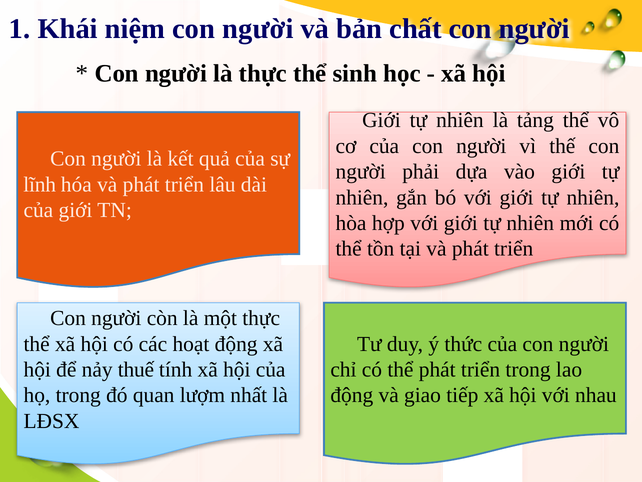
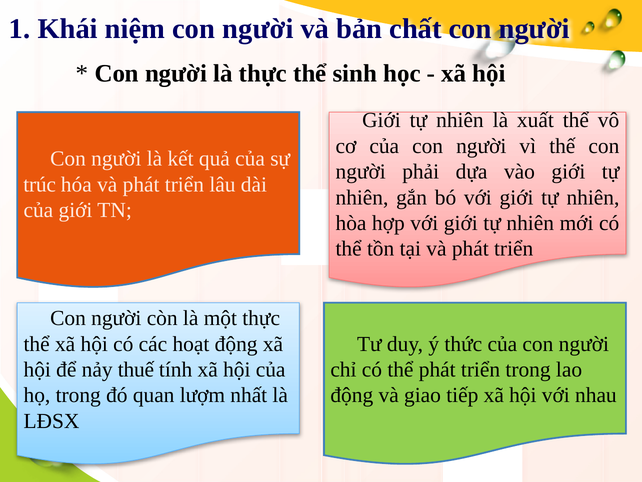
tảng: tảng -> xuất
lĩnh: lĩnh -> trúc
